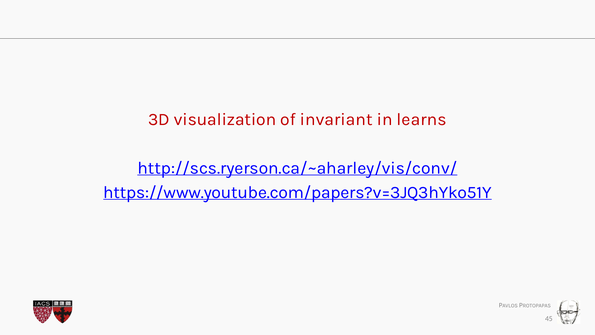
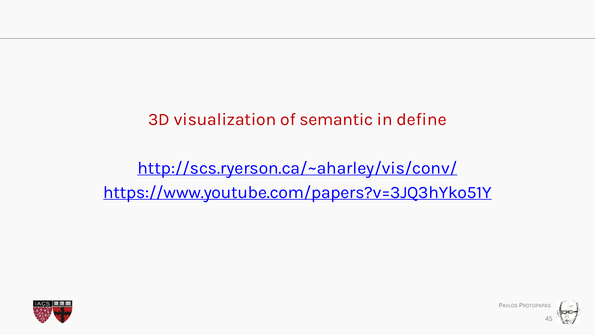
invariant: invariant -> semantic
learns: learns -> define
